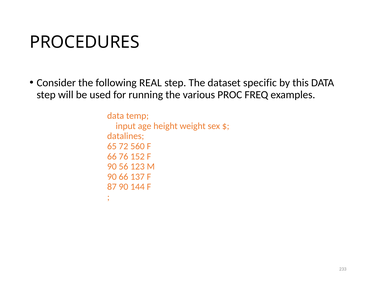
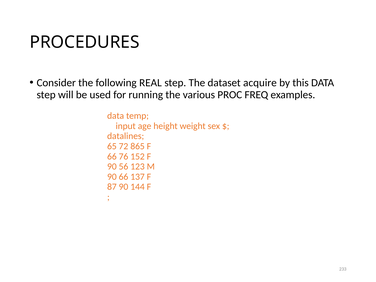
specific: specific -> acquire
560: 560 -> 865
